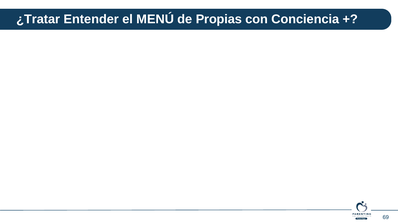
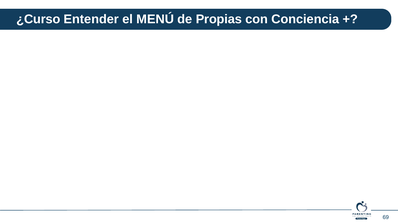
¿Tratar: ¿Tratar -> ¿Curso
